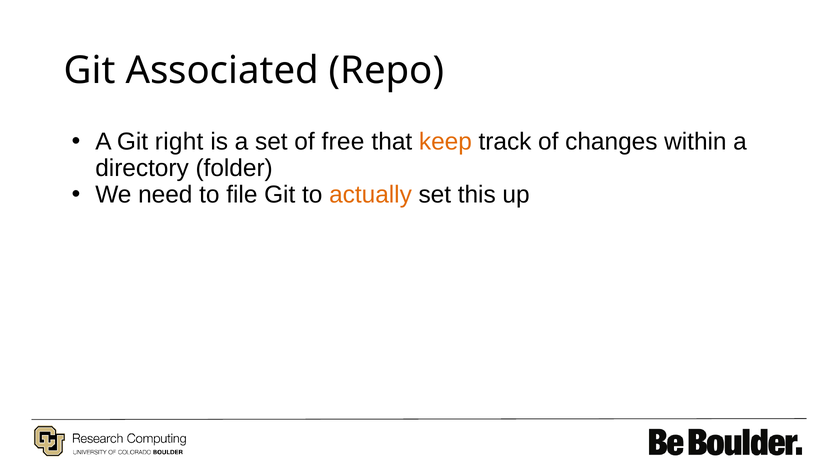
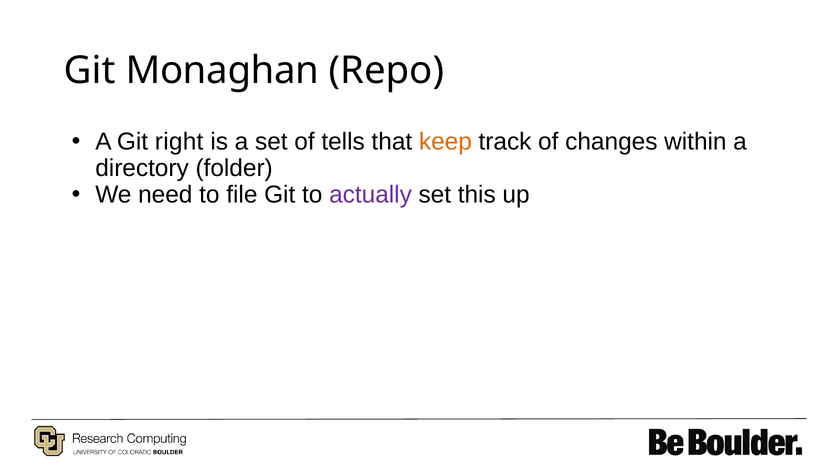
Associated: Associated -> Monaghan
free: free -> tells
actually colour: orange -> purple
